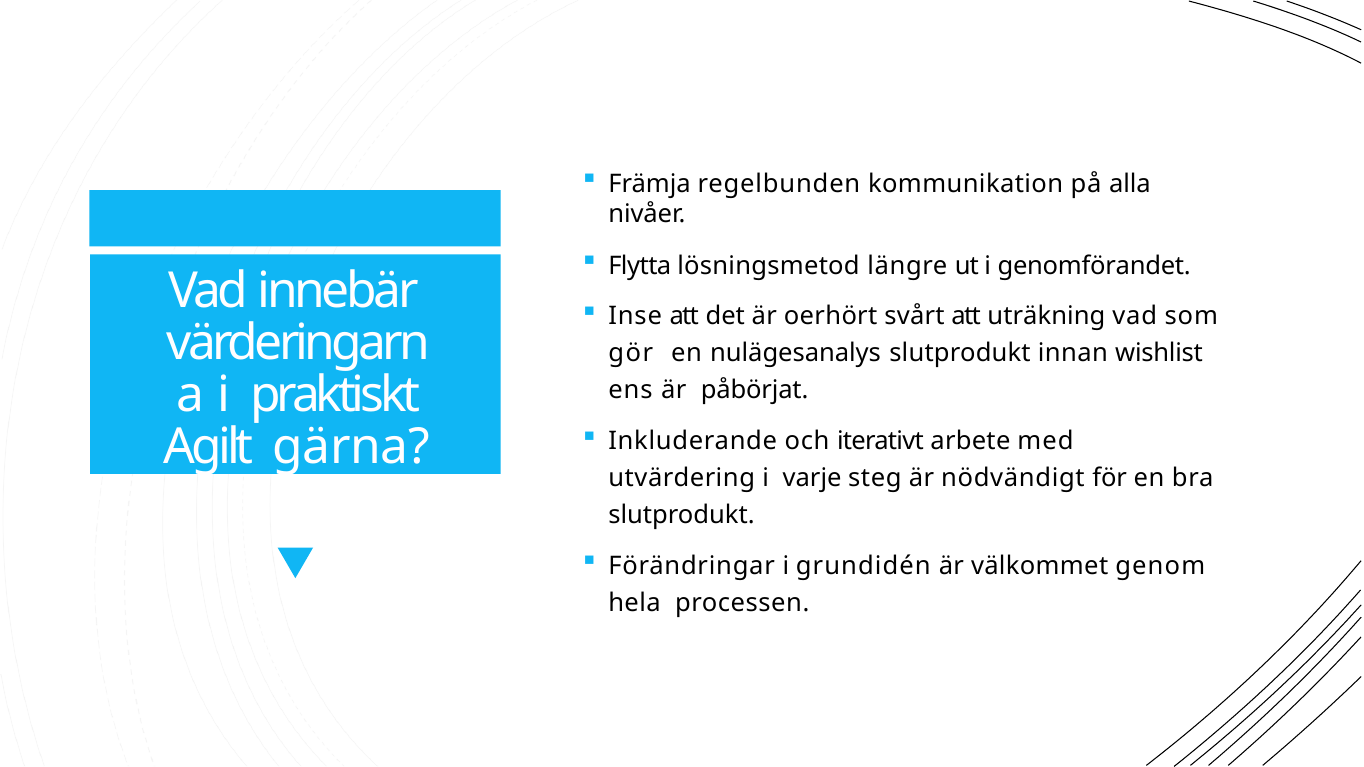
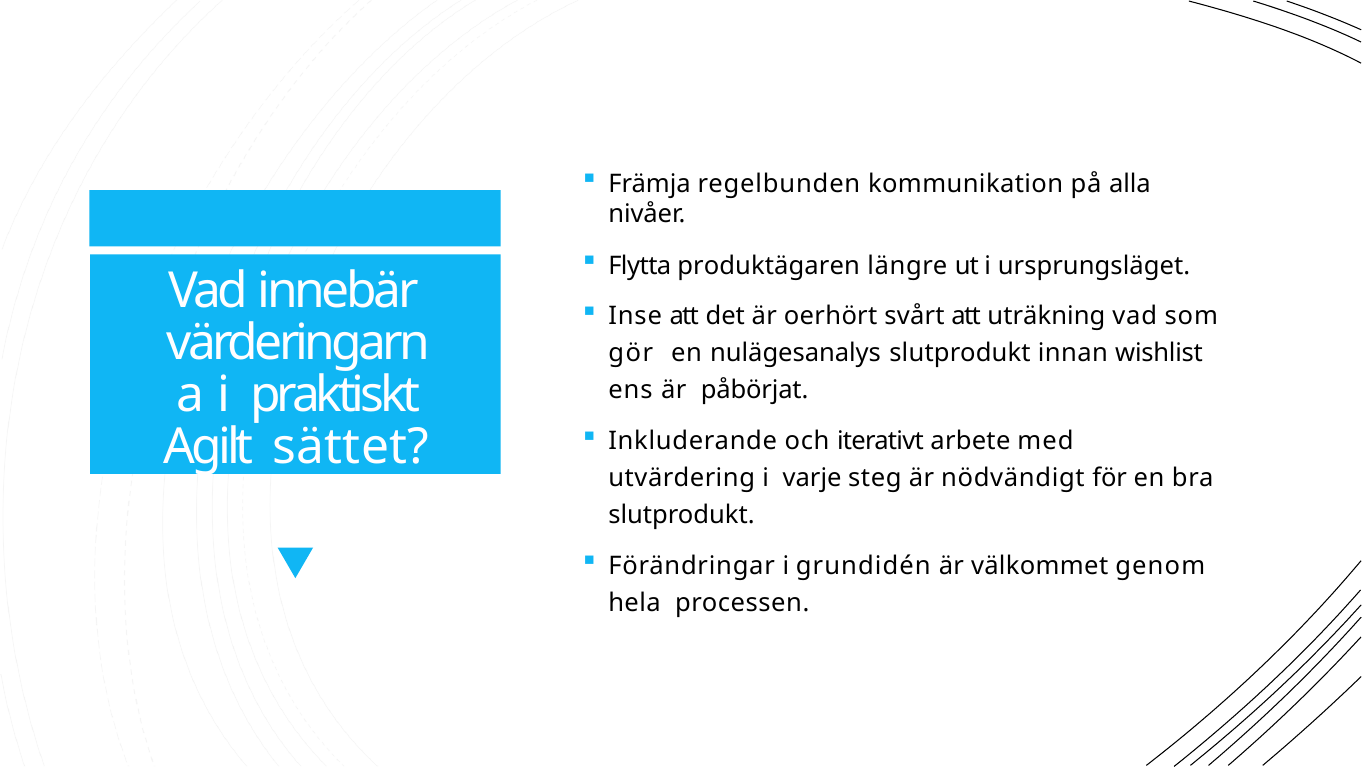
lösningsmetod: lösningsmetod -> produktägaren
genomförandet: genomförandet -> ursprungsläget
gärna: gärna -> sättet
